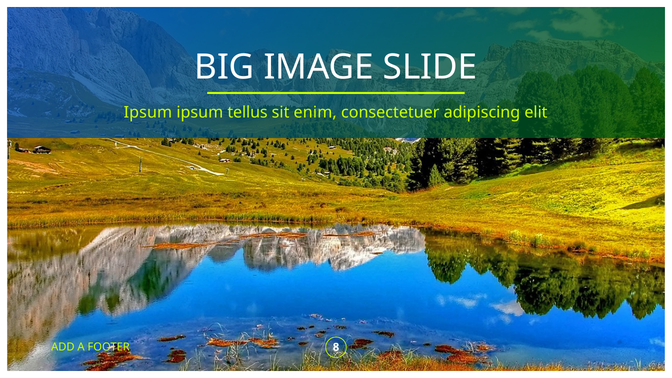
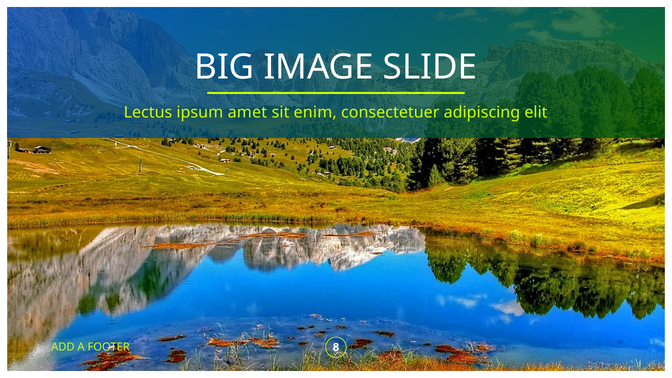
Ipsum at (148, 112): Ipsum -> Lectus
tellus: tellus -> amet
